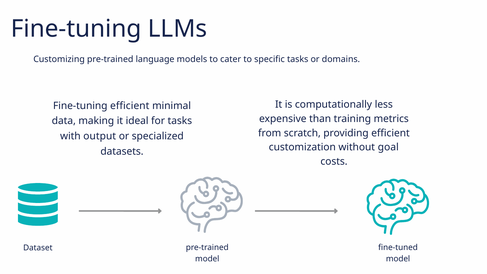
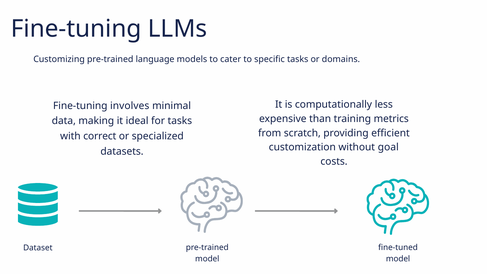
Fine-tuning efficient: efficient -> involves
output: output -> correct
